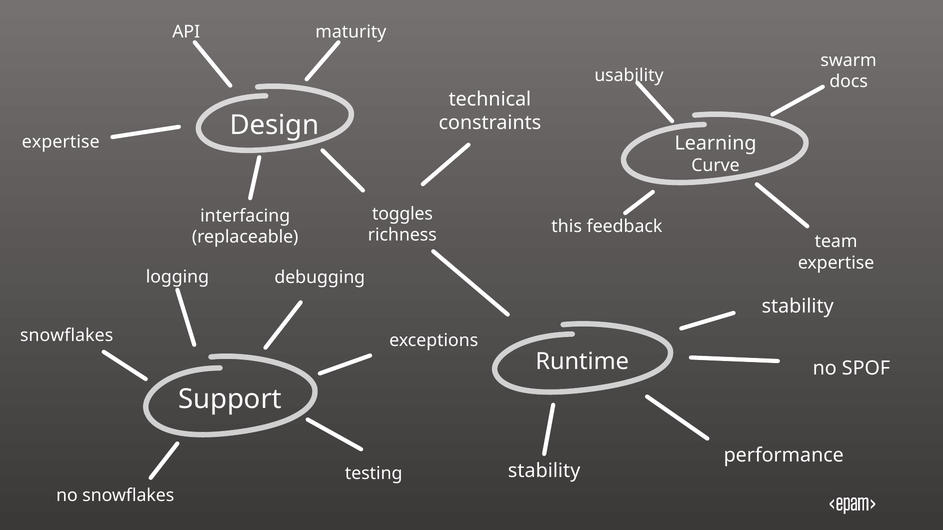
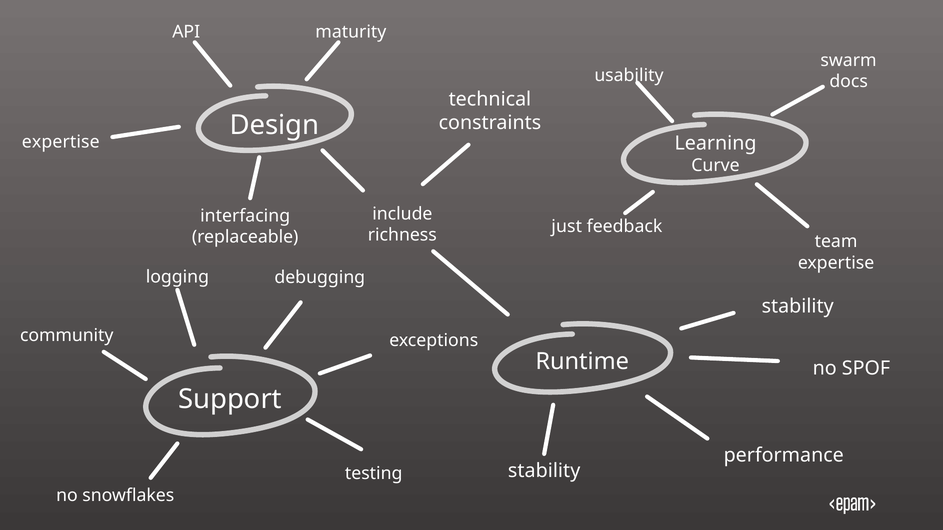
toggles: toggles -> include
this: this -> just
snowflakes at (67, 336): snowflakes -> community
